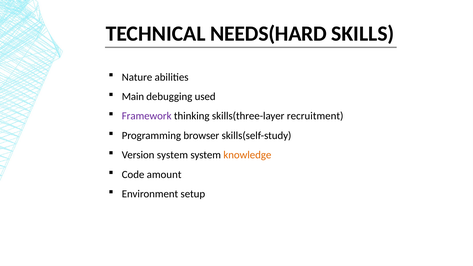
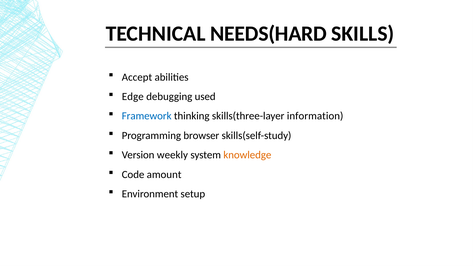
Nature: Nature -> Accept
Main: Main -> Edge
Framework colour: purple -> blue
recruitment: recruitment -> information
Version system: system -> weekly
